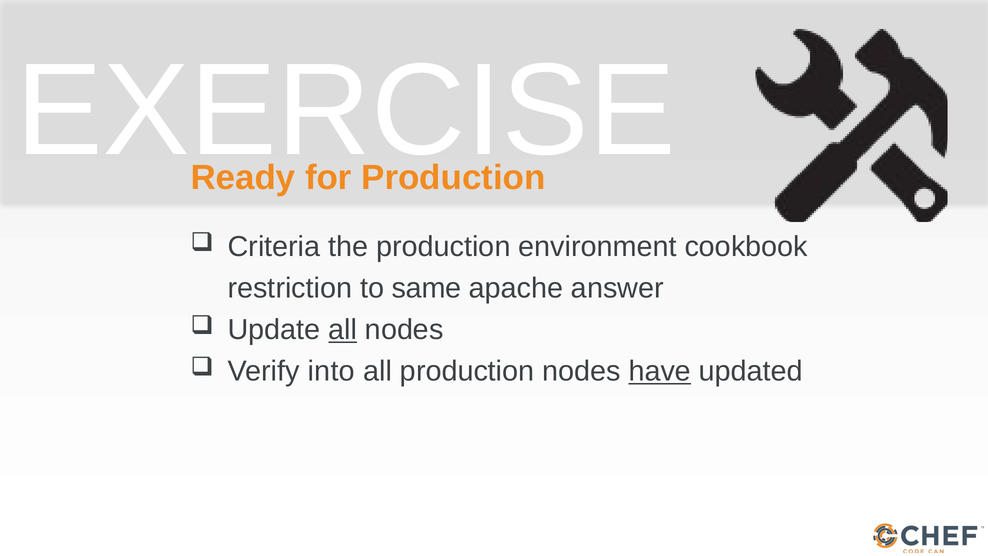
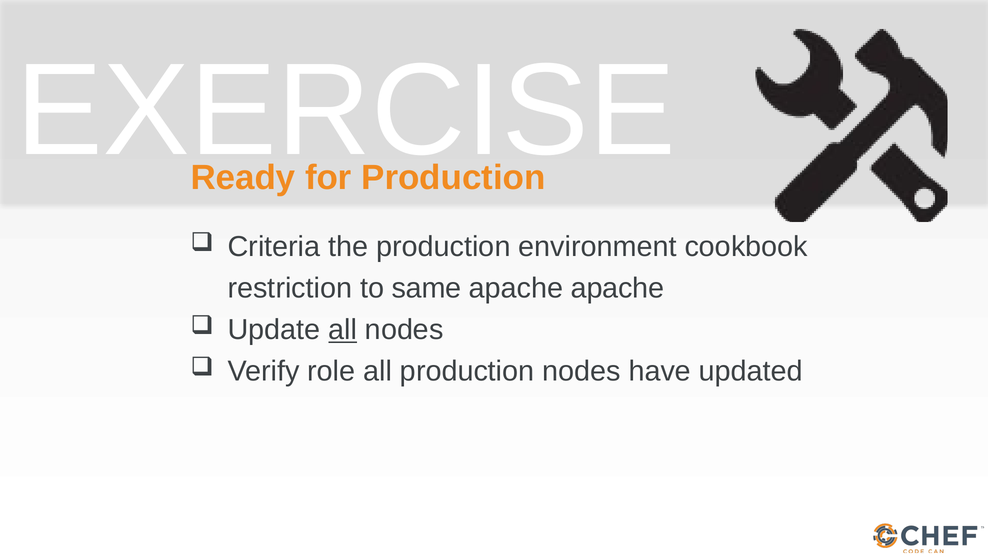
apache answer: answer -> apache
into: into -> role
have underline: present -> none
